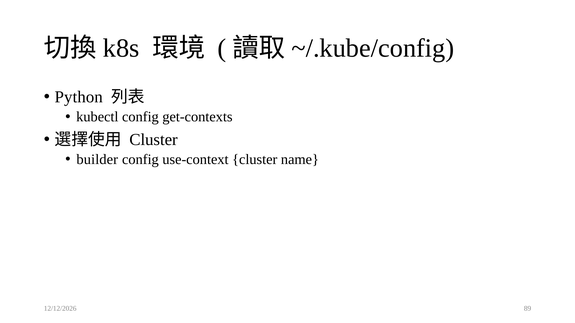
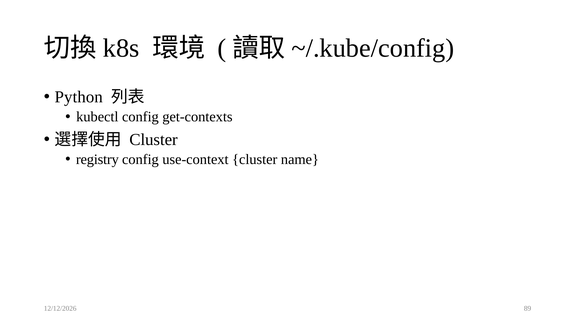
builder: builder -> registry
